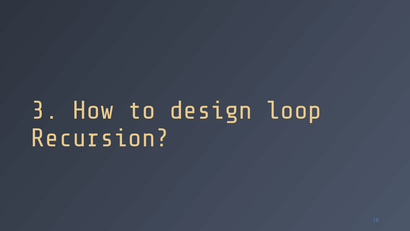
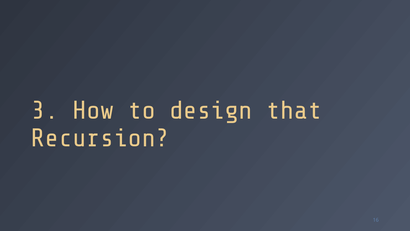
loop: loop -> that
